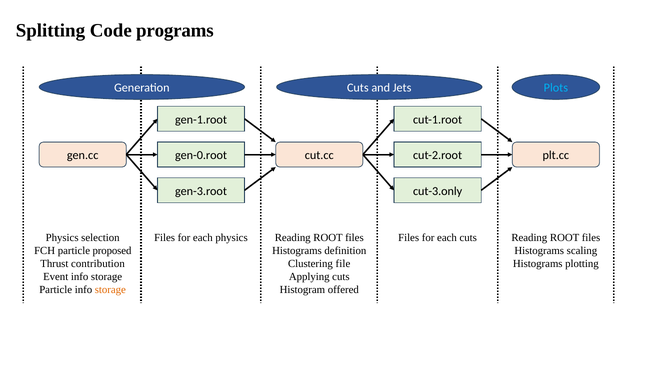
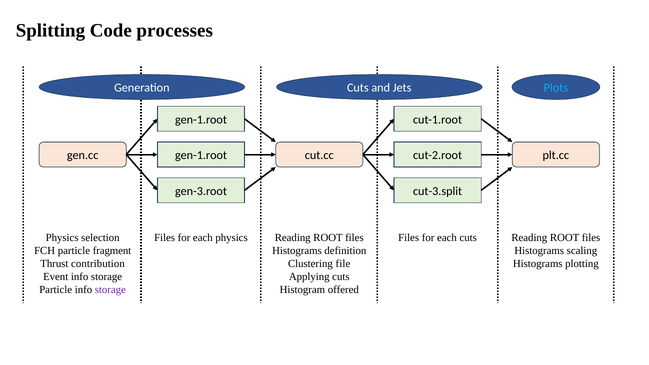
programs: programs -> processes
gen-0.root at (201, 155): gen-0.root -> gen-1.root
cut-3.only: cut-3.only -> cut-3.split
proposed: proposed -> fragment
storage at (110, 290) colour: orange -> purple
